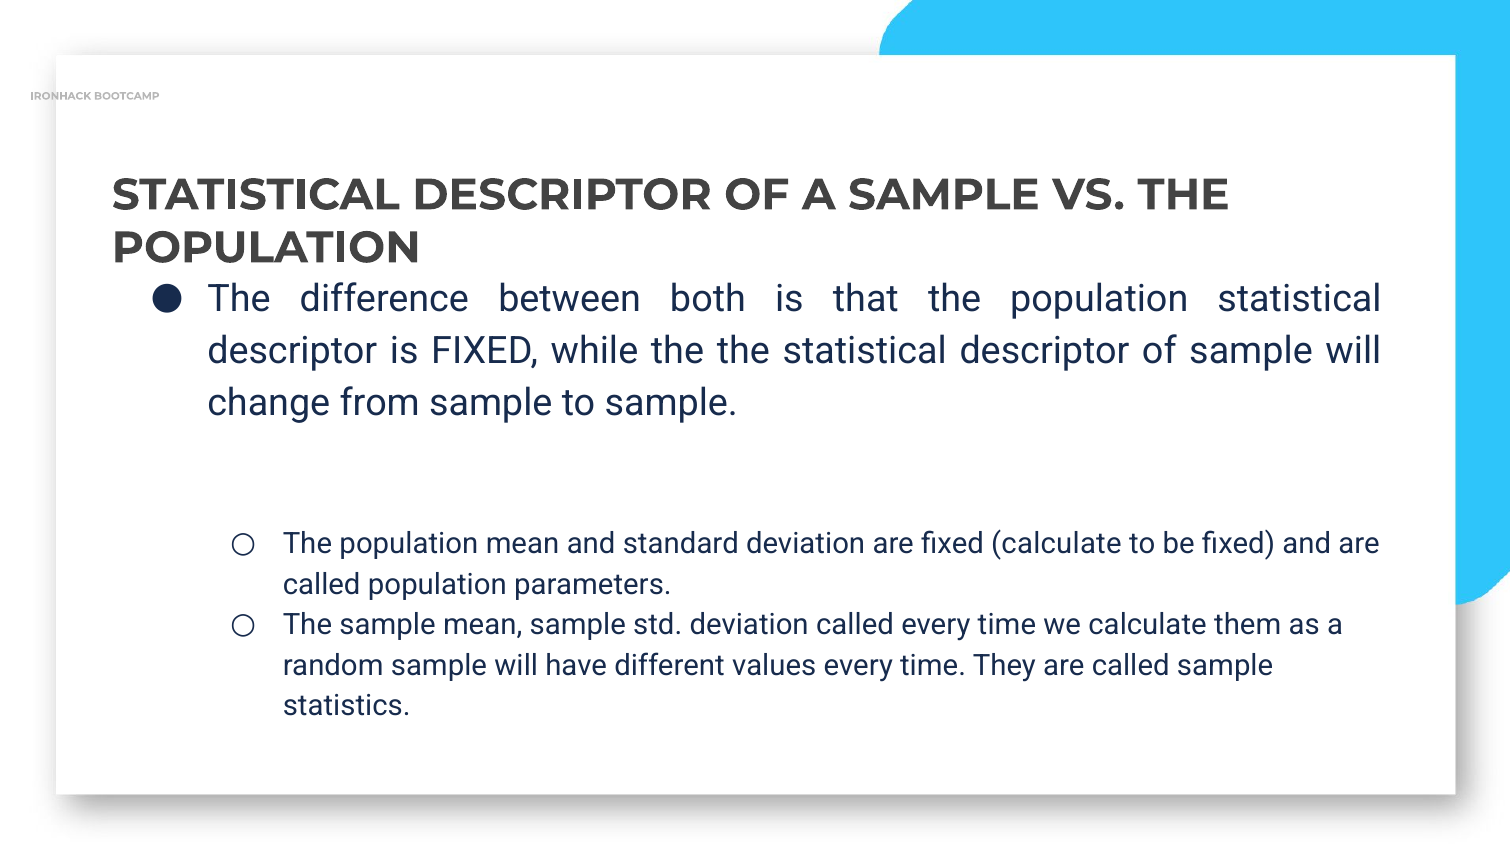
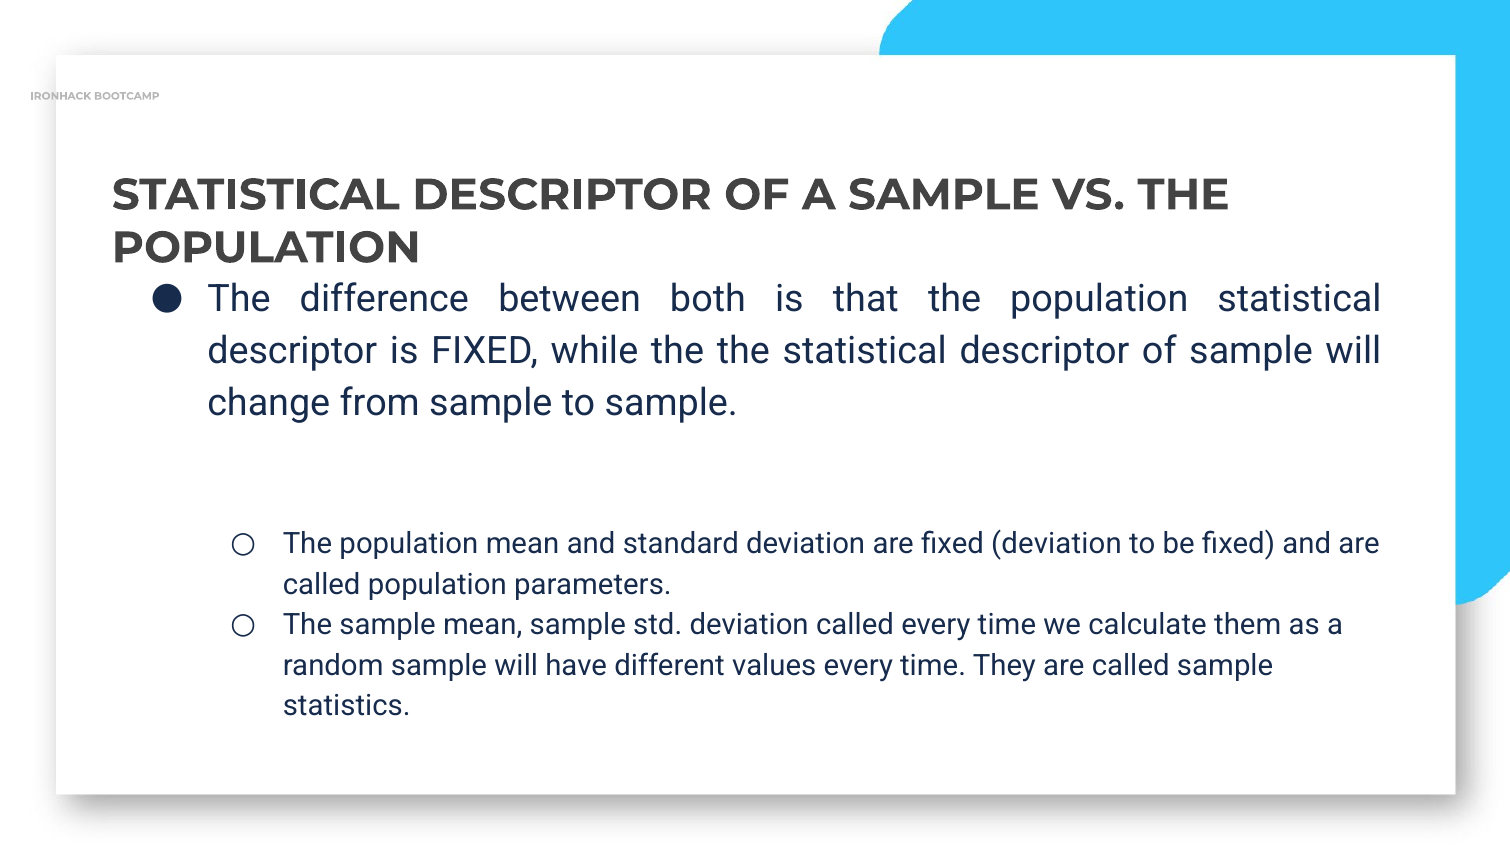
fixed calculate: calculate -> deviation
